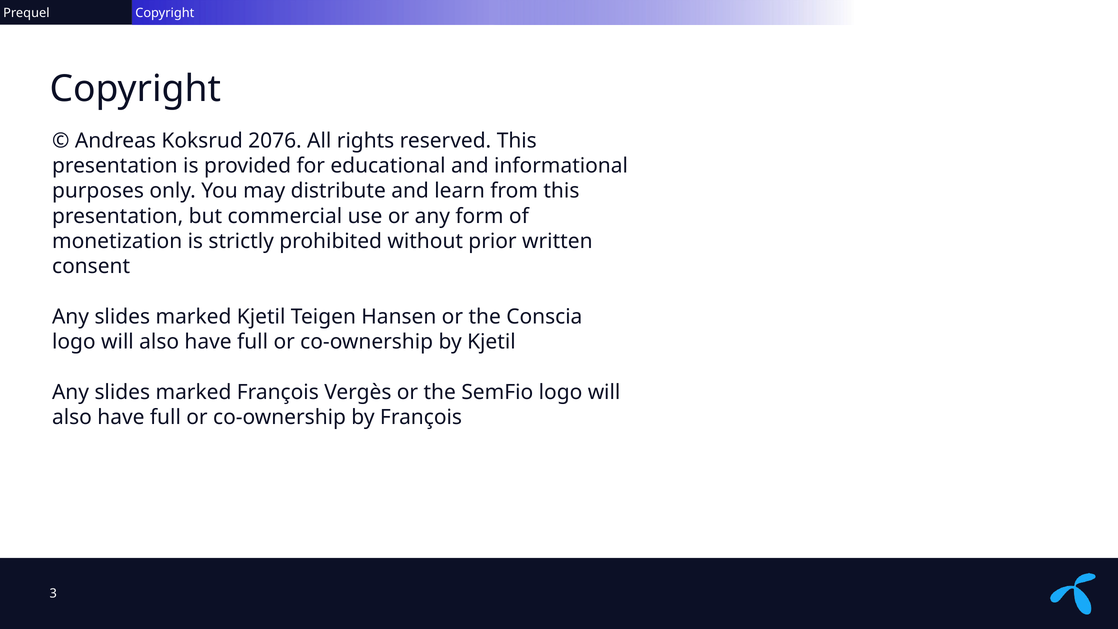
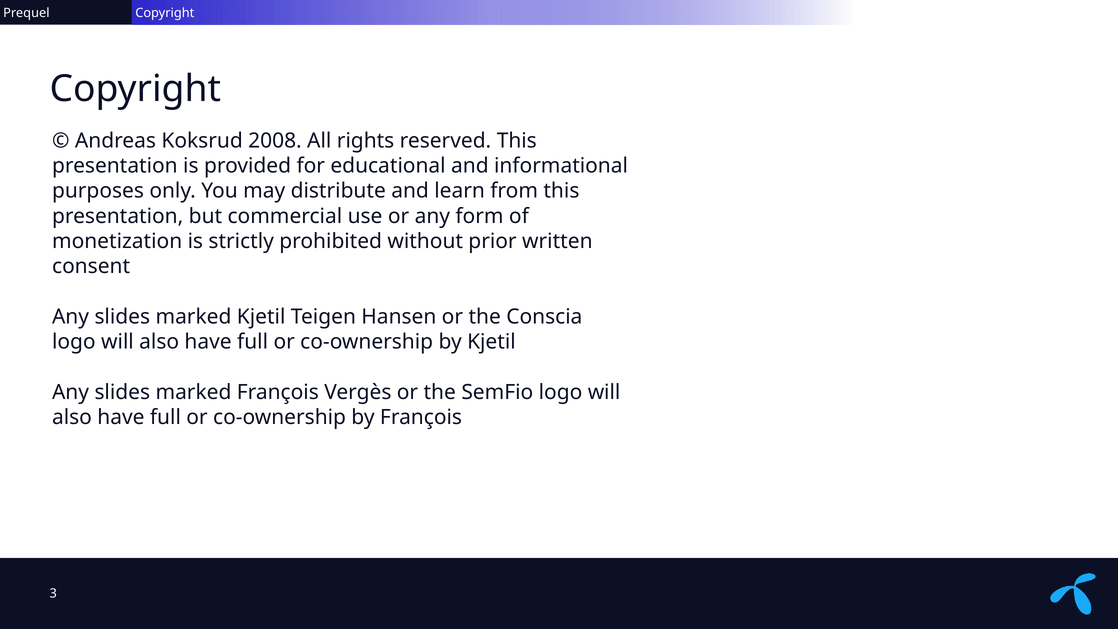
2076: 2076 -> 2008
